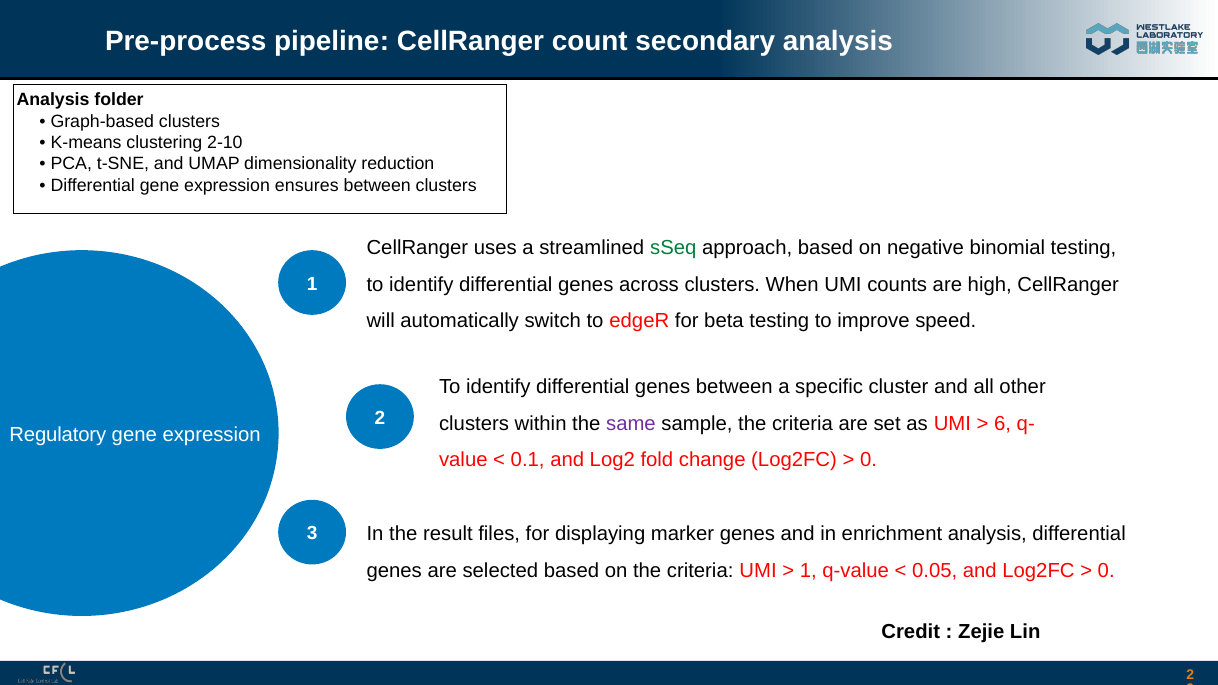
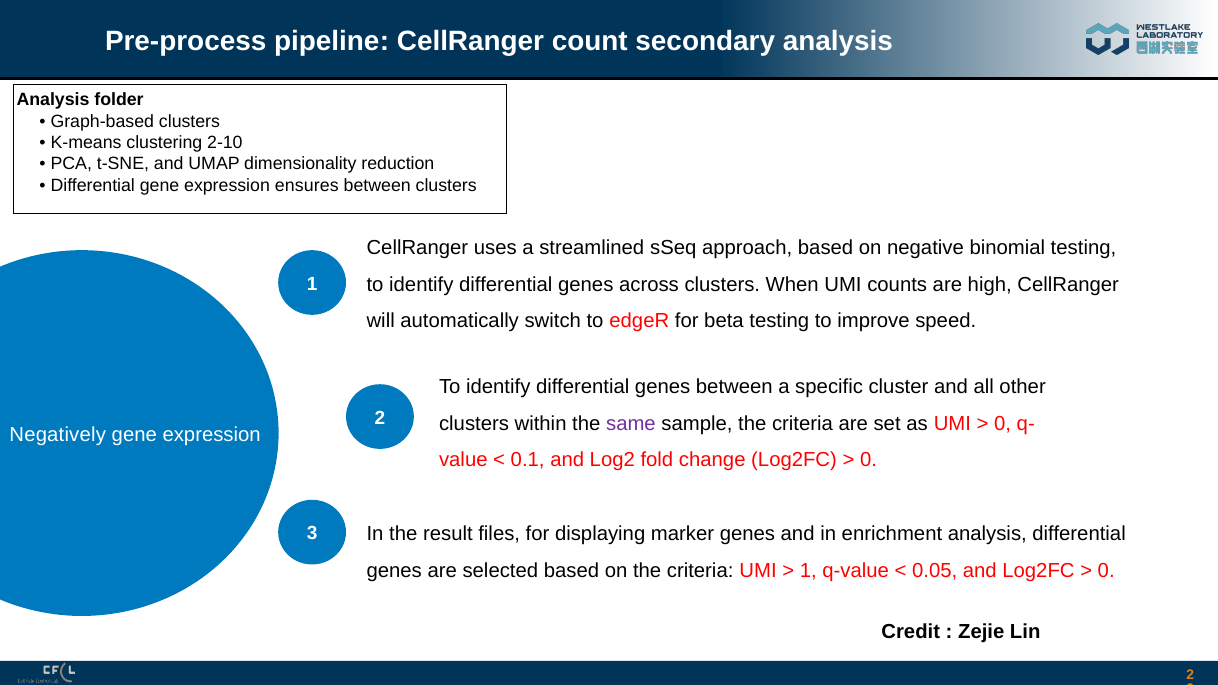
sSeq colour: green -> black
6 at (1003, 424): 6 -> 0
Regulatory: Regulatory -> Negatively
